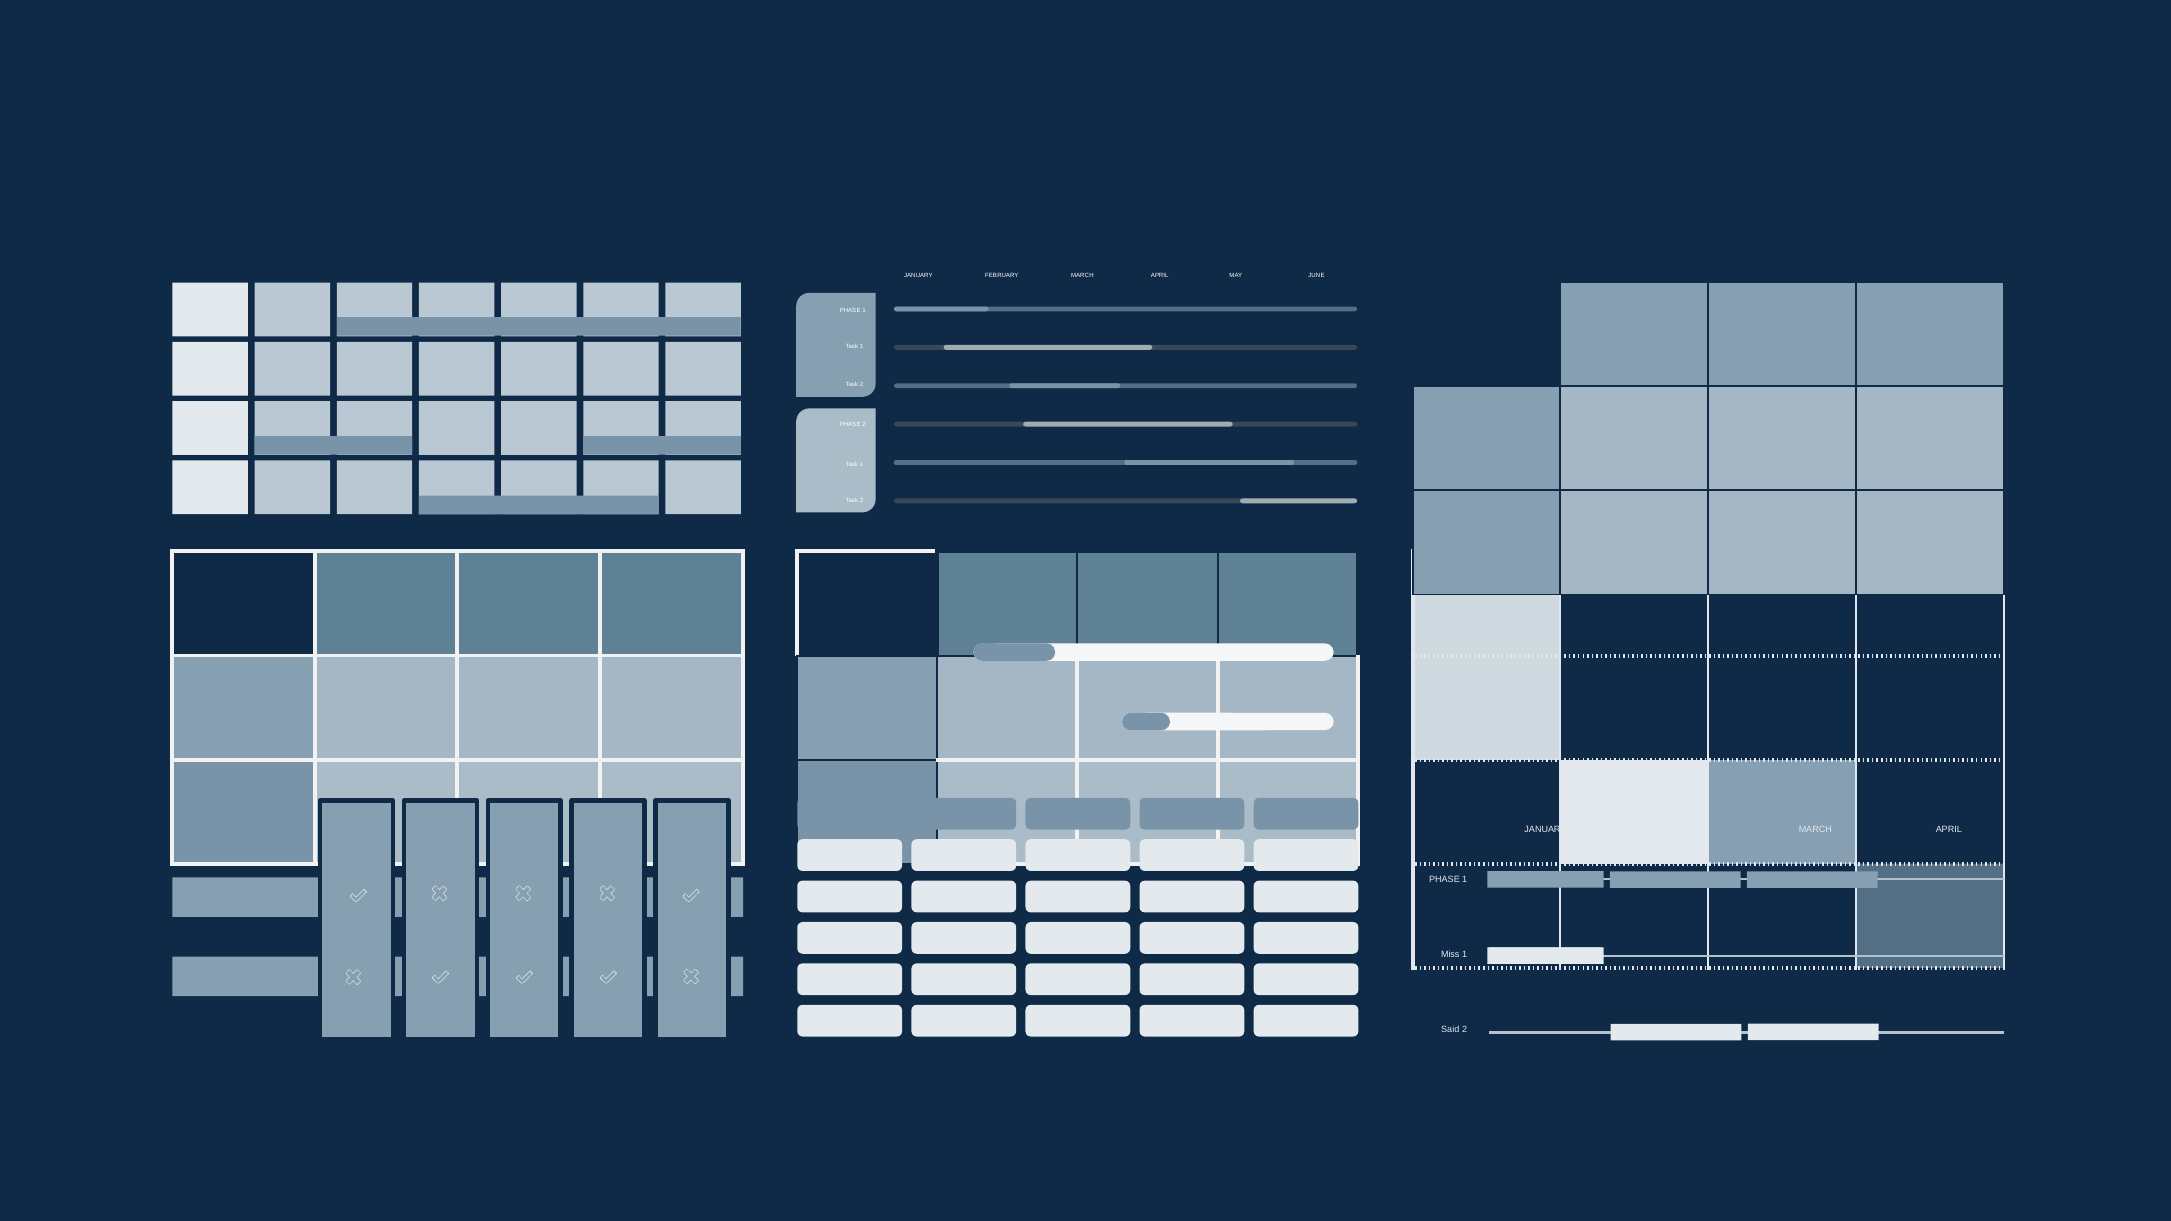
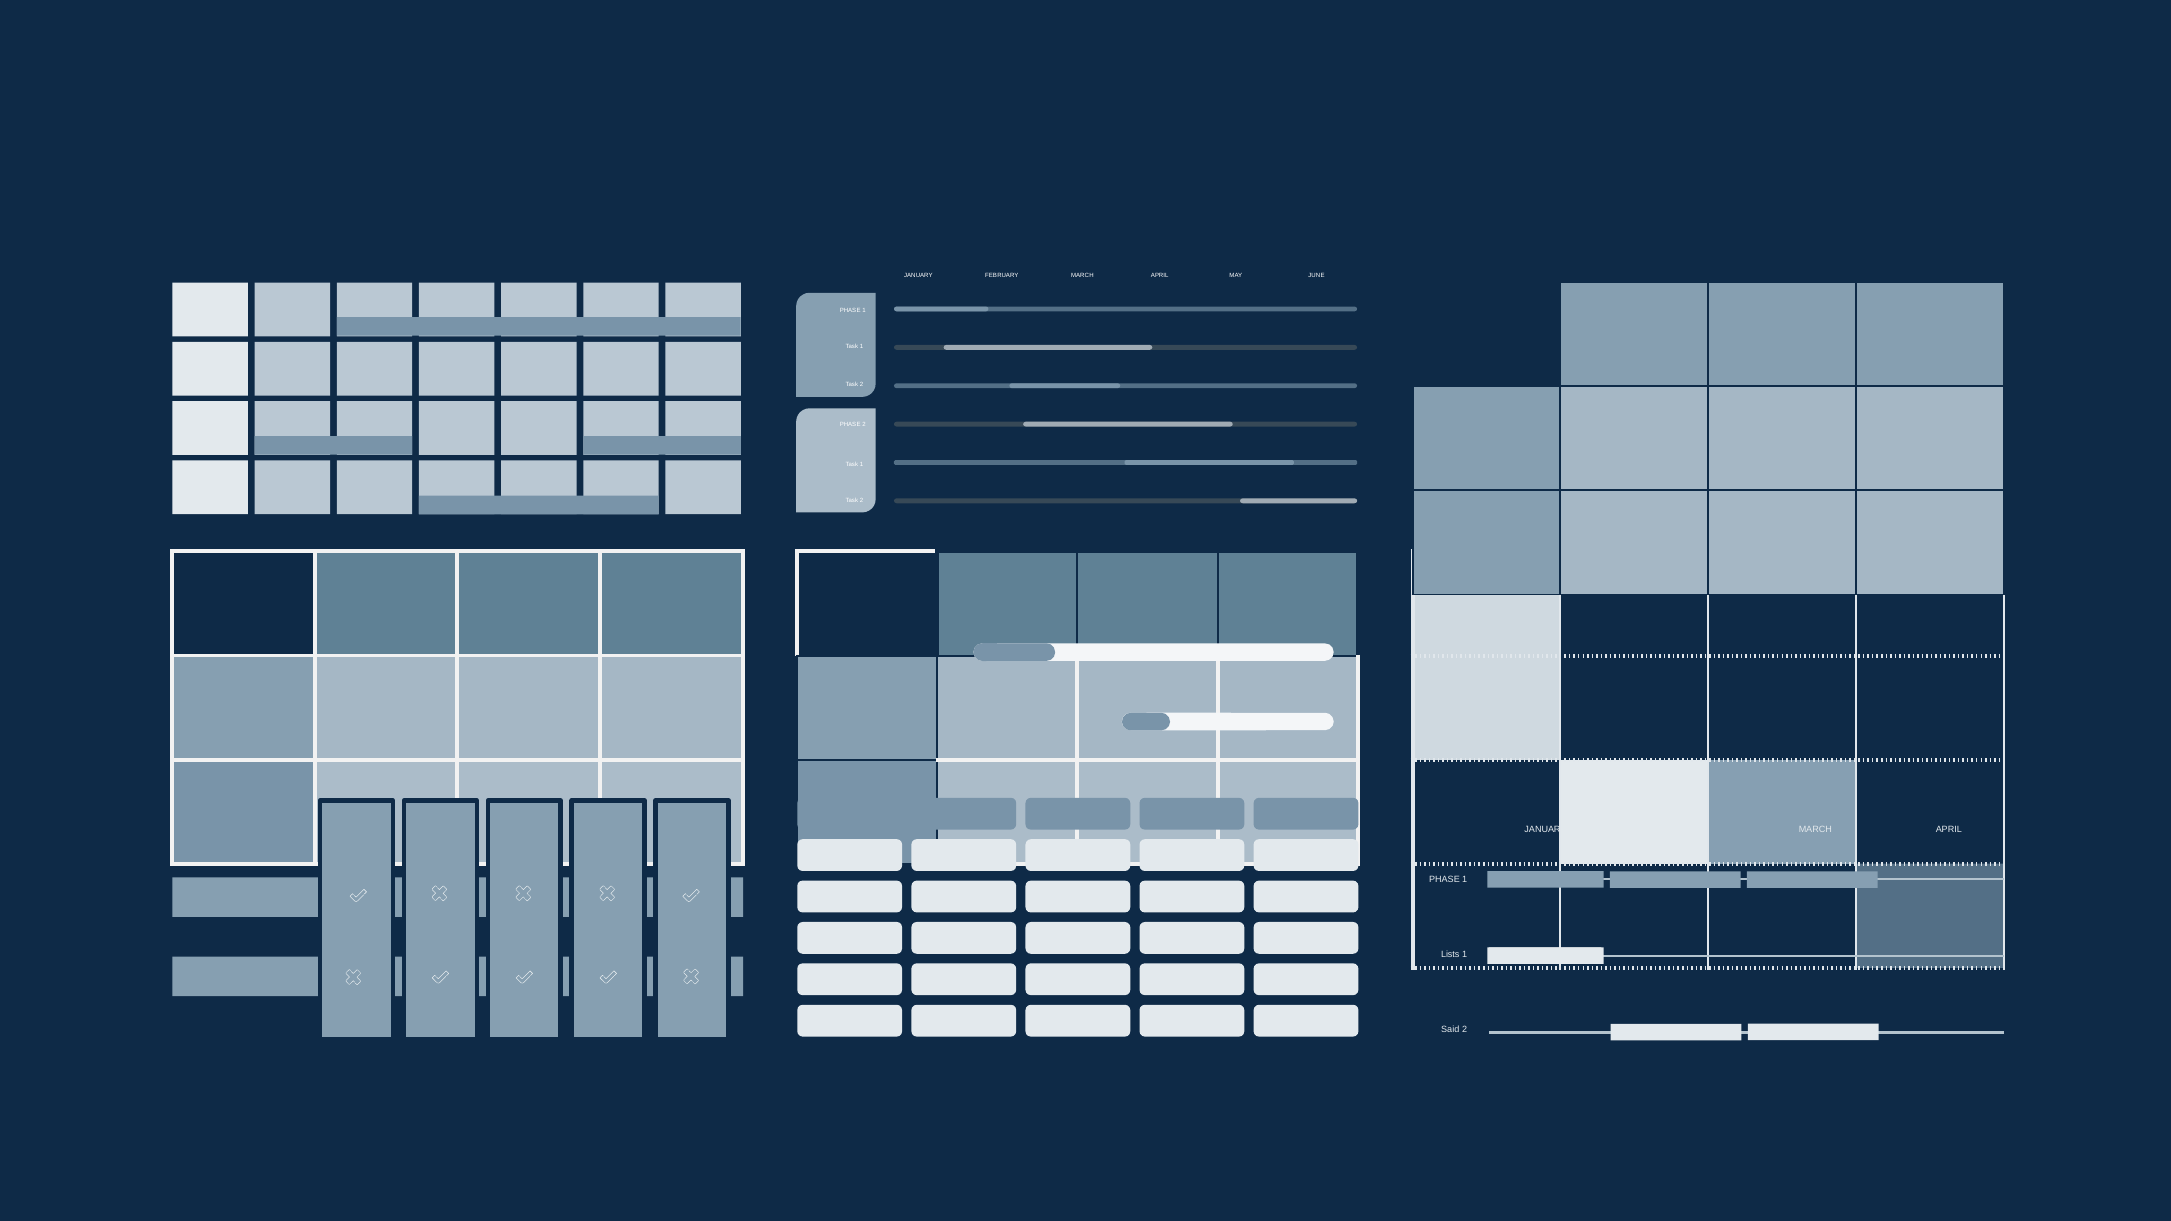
Miss: Miss -> Lists
